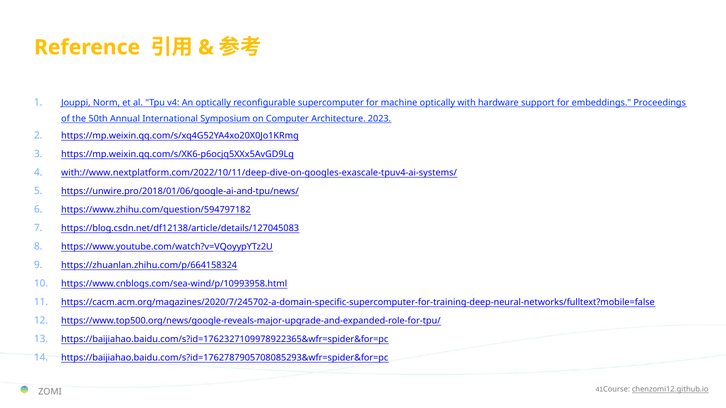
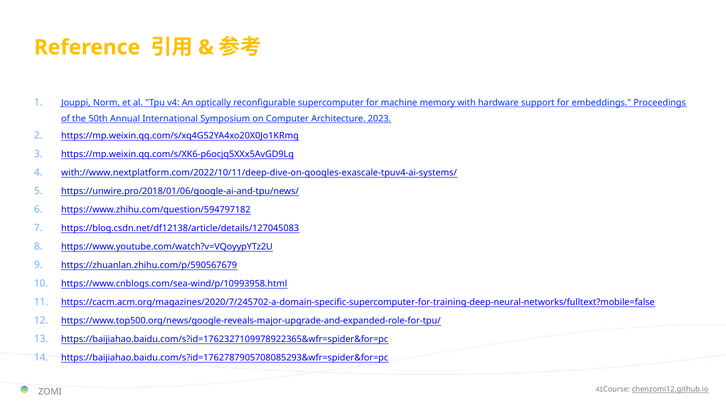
machine optically: optically -> memory
https://zhuanlan.zhihu.com/p/664158324: https://zhuanlan.zhihu.com/p/664158324 -> https://zhuanlan.zhihu.com/p/590567679
